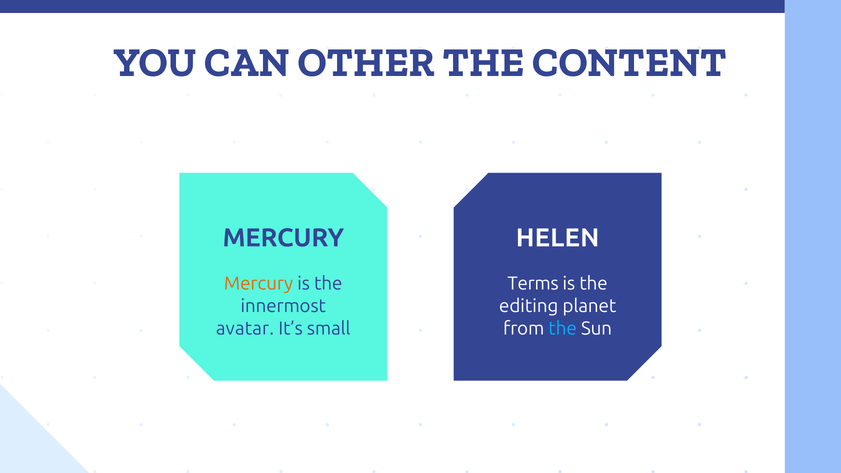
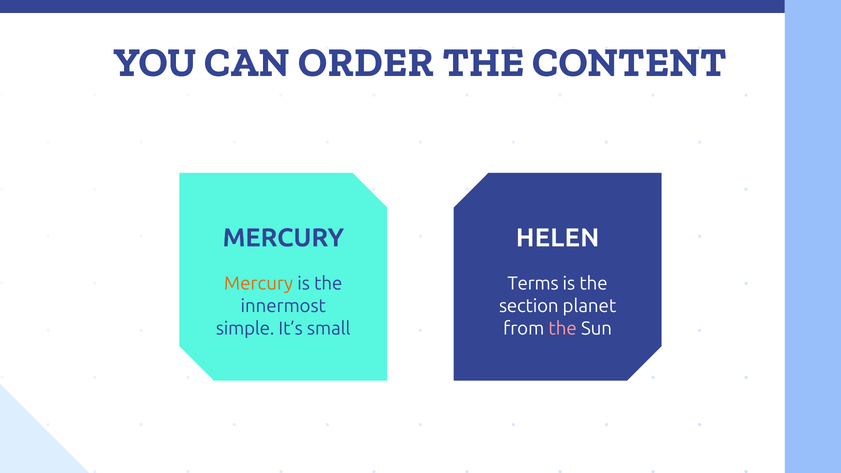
OTHER: OTHER -> ORDER
editing: editing -> section
avatar: avatar -> simple
the at (563, 329) colour: light blue -> pink
